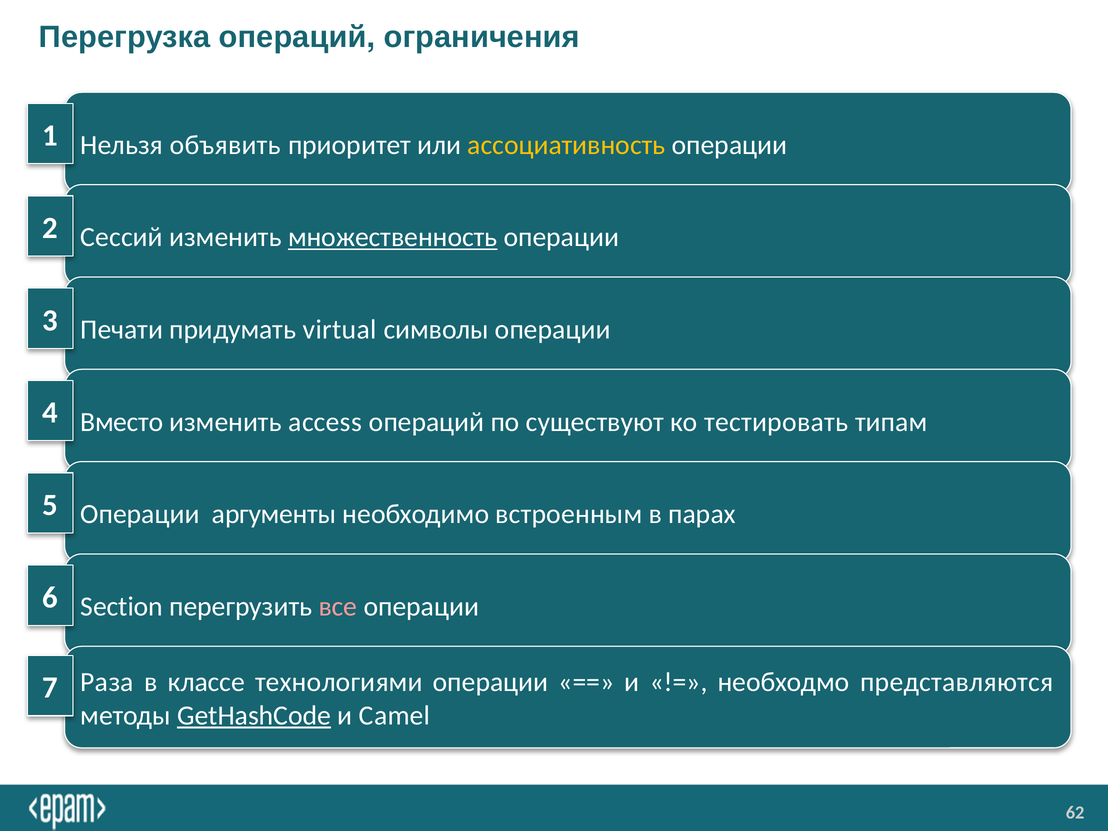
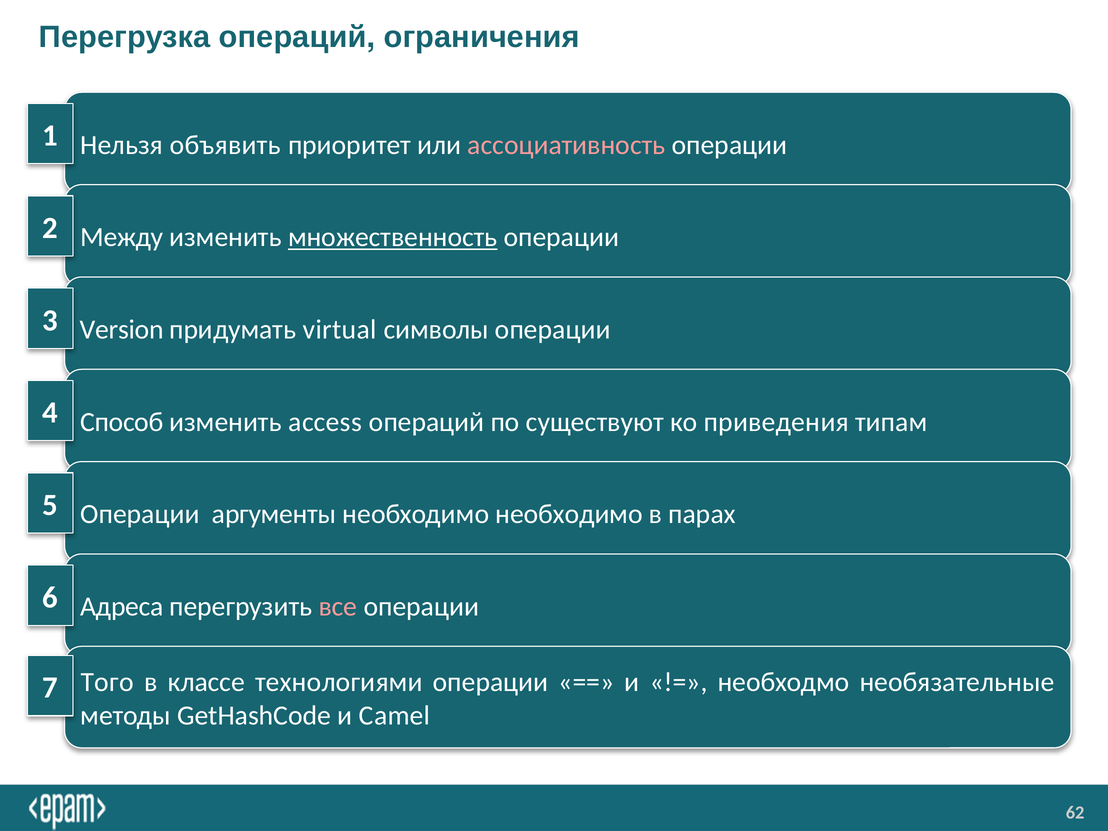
ассоциативность colour: yellow -> pink
Сессий: Сессий -> Между
Печати: Печати -> Version
Вместо: Вместо -> Способ
тестировать: тестировать -> приведения
необходимо встроенным: встроенным -> необходимо
Section: Section -> Адреса
Раза: Раза -> Того
представляются: представляются -> необязательные
GetHashCode underline: present -> none
